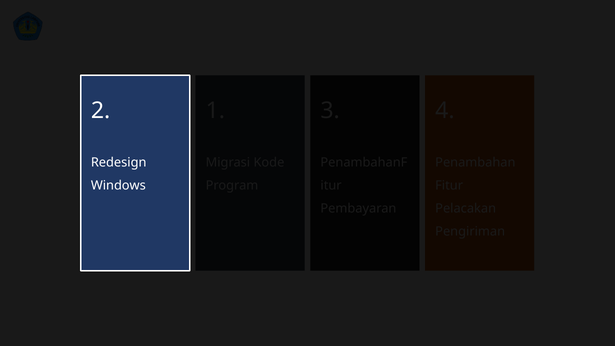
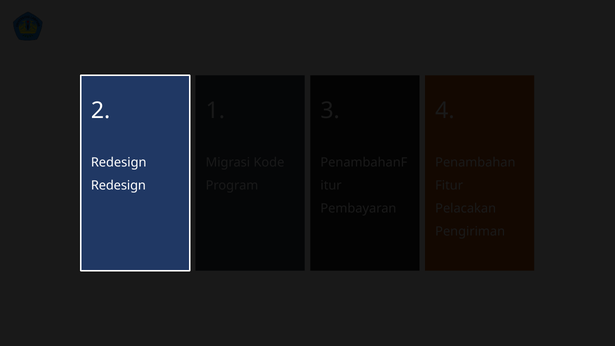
Windows at (118, 185): Windows -> Redesign
